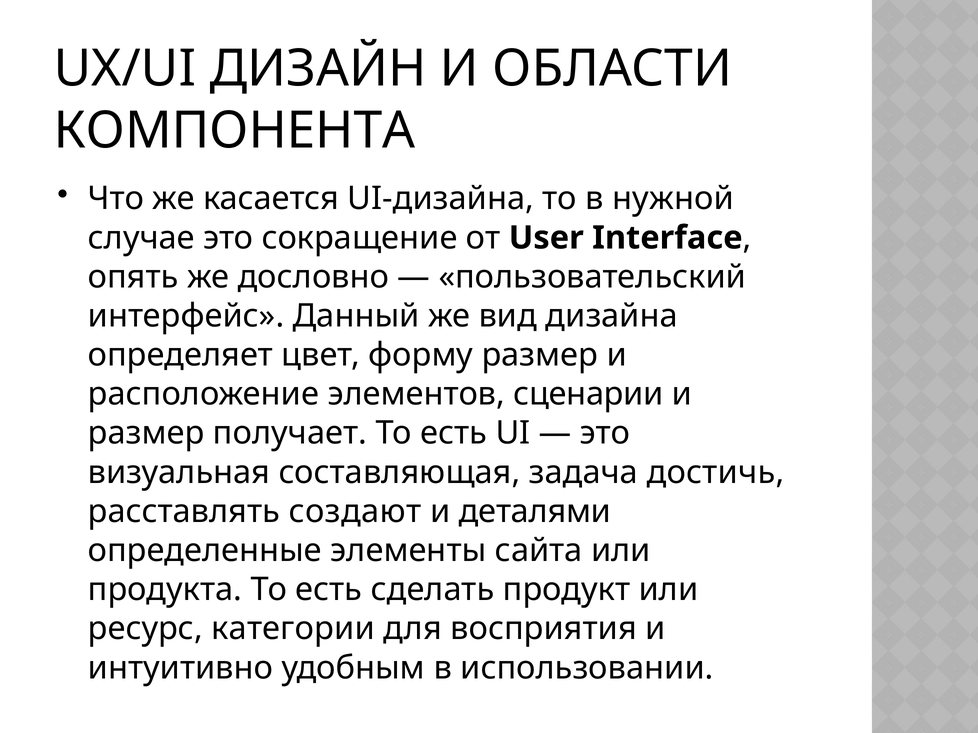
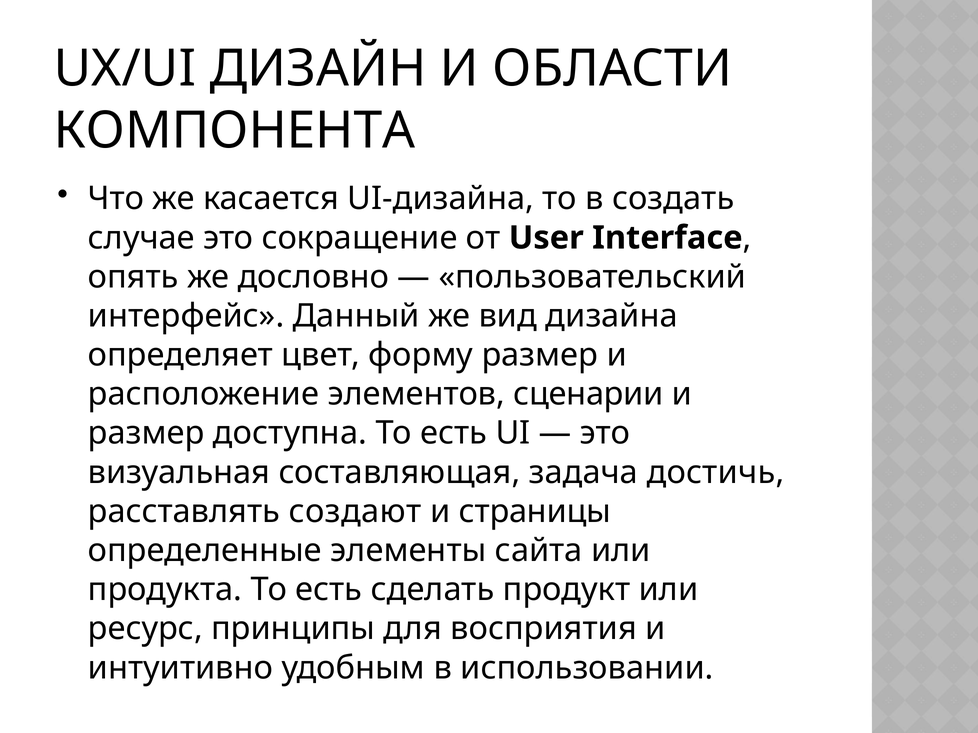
нужной: нужной -> создать
получает: получает -> доступна
деталями: деталями -> страницы
категории: категории -> принципы
